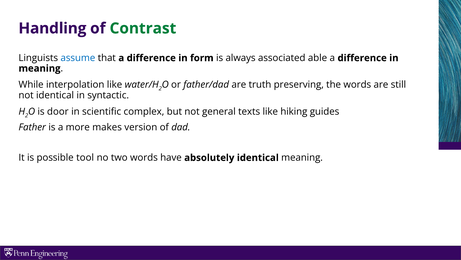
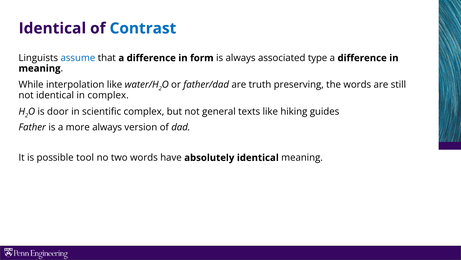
Handling at (52, 28): Handling -> Identical
Contrast colour: green -> blue
able: able -> type
in syntactic: syntactic -> complex
more makes: makes -> always
